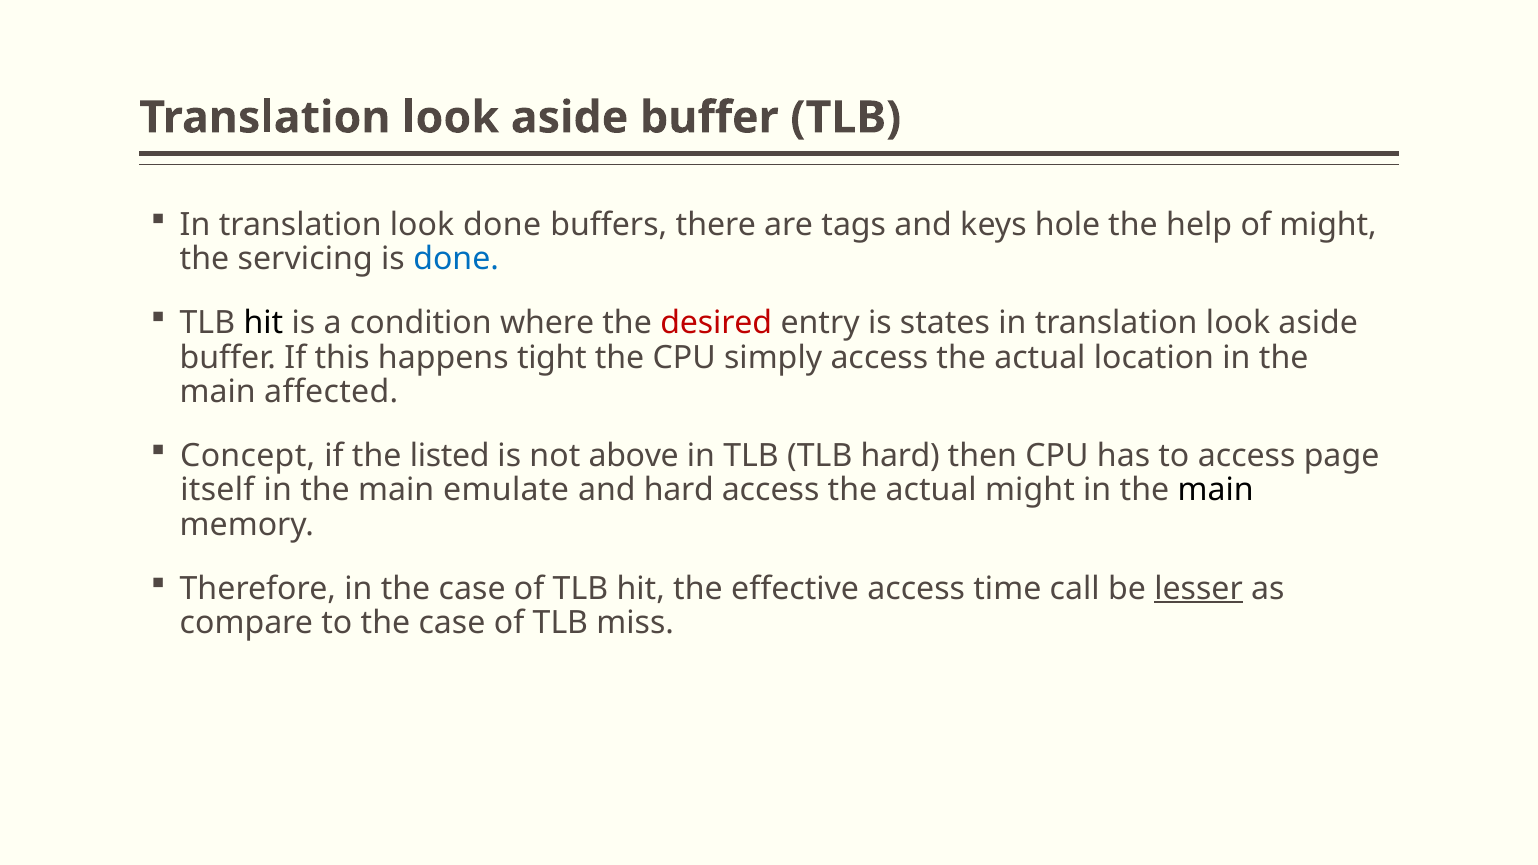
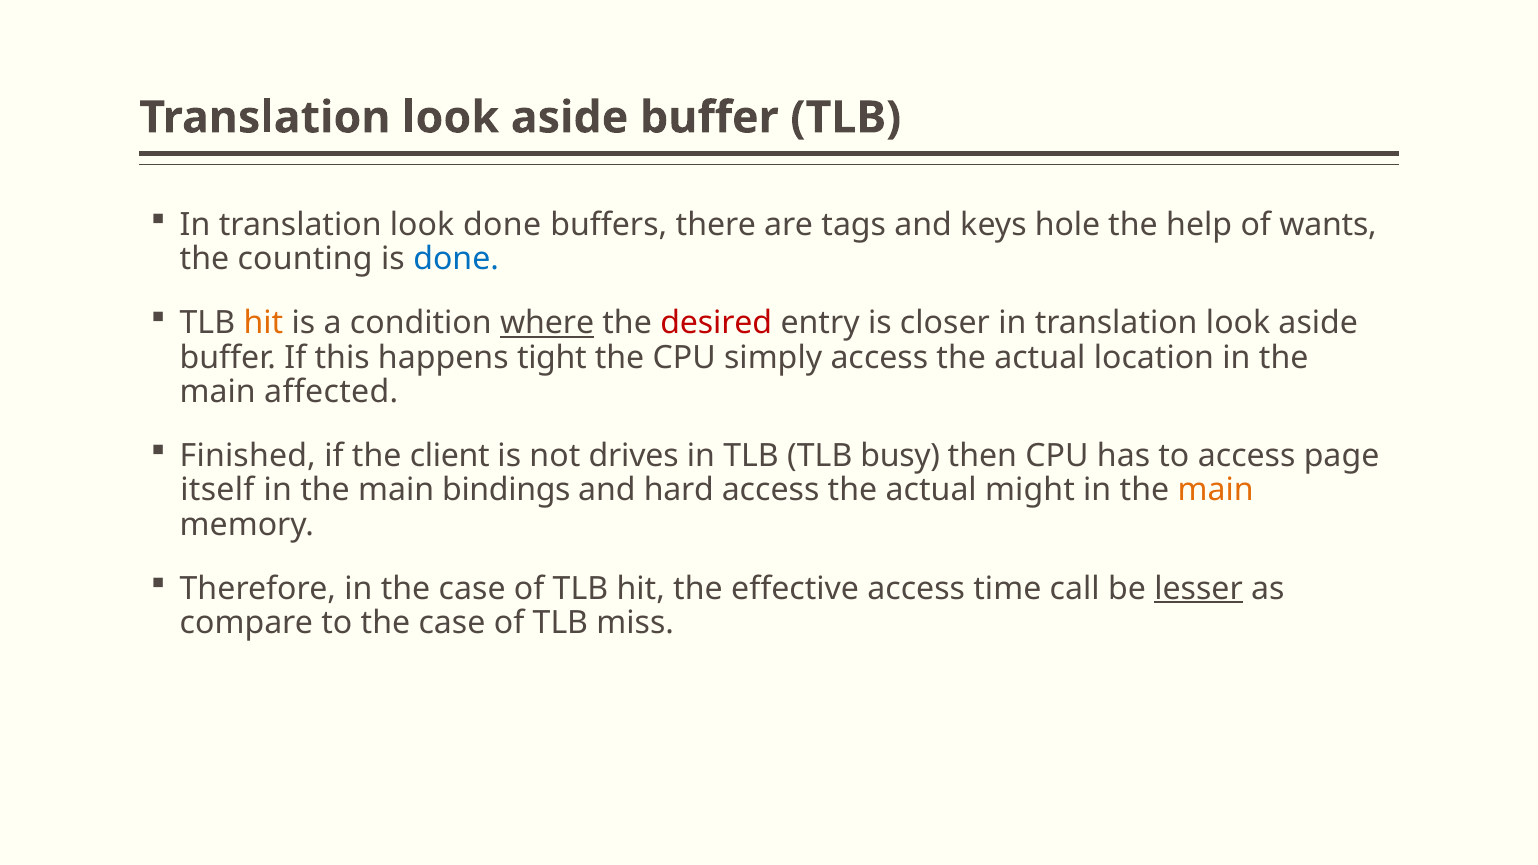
of might: might -> wants
servicing: servicing -> counting
hit at (263, 323) colour: black -> orange
where underline: none -> present
states: states -> closer
Concept: Concept -> Finished
listed: listed -> client
above: above -> drives
TLB hard: hard -> busy
emulate: emulate -> bindings
main at (1216, 490) colour: black -> orange
